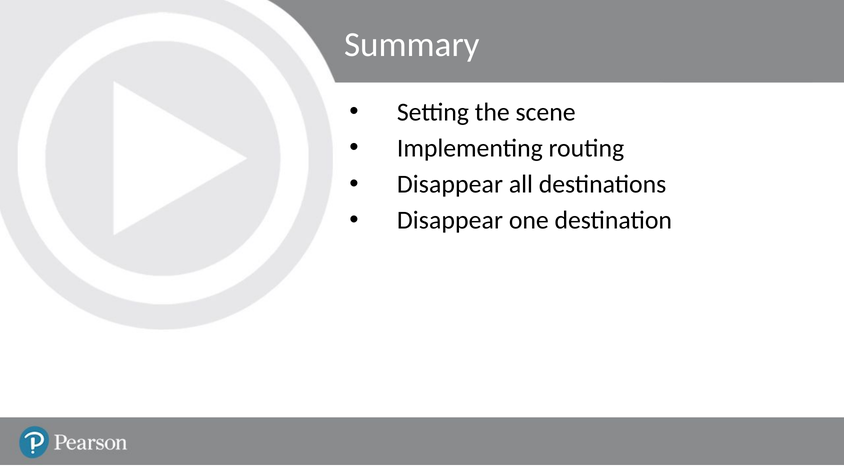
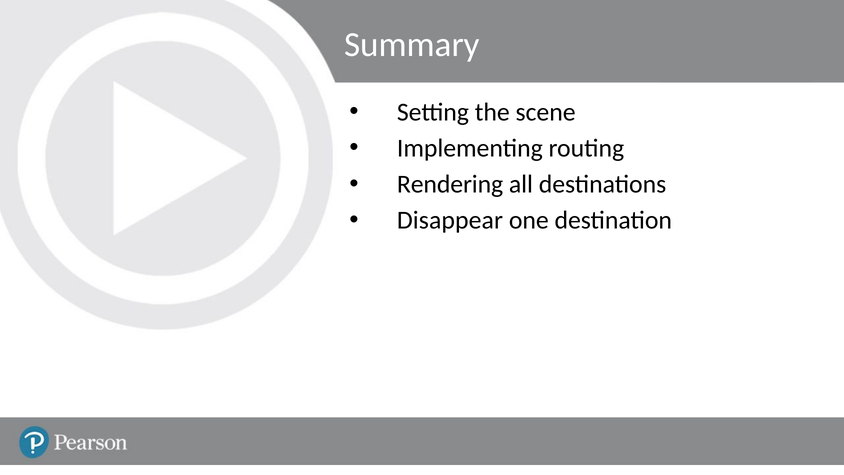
Disappear at (450, 184): Disappear -> Rendering
